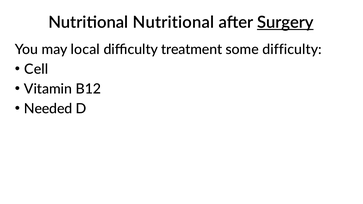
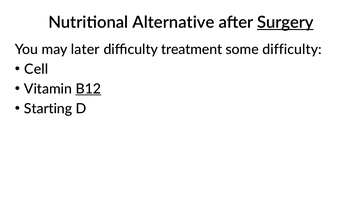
Nutritional Nutritional: Nutritional -> Alternative
local: local -> later
B12 underline: none -> present
Needed: Needed -> Starting
